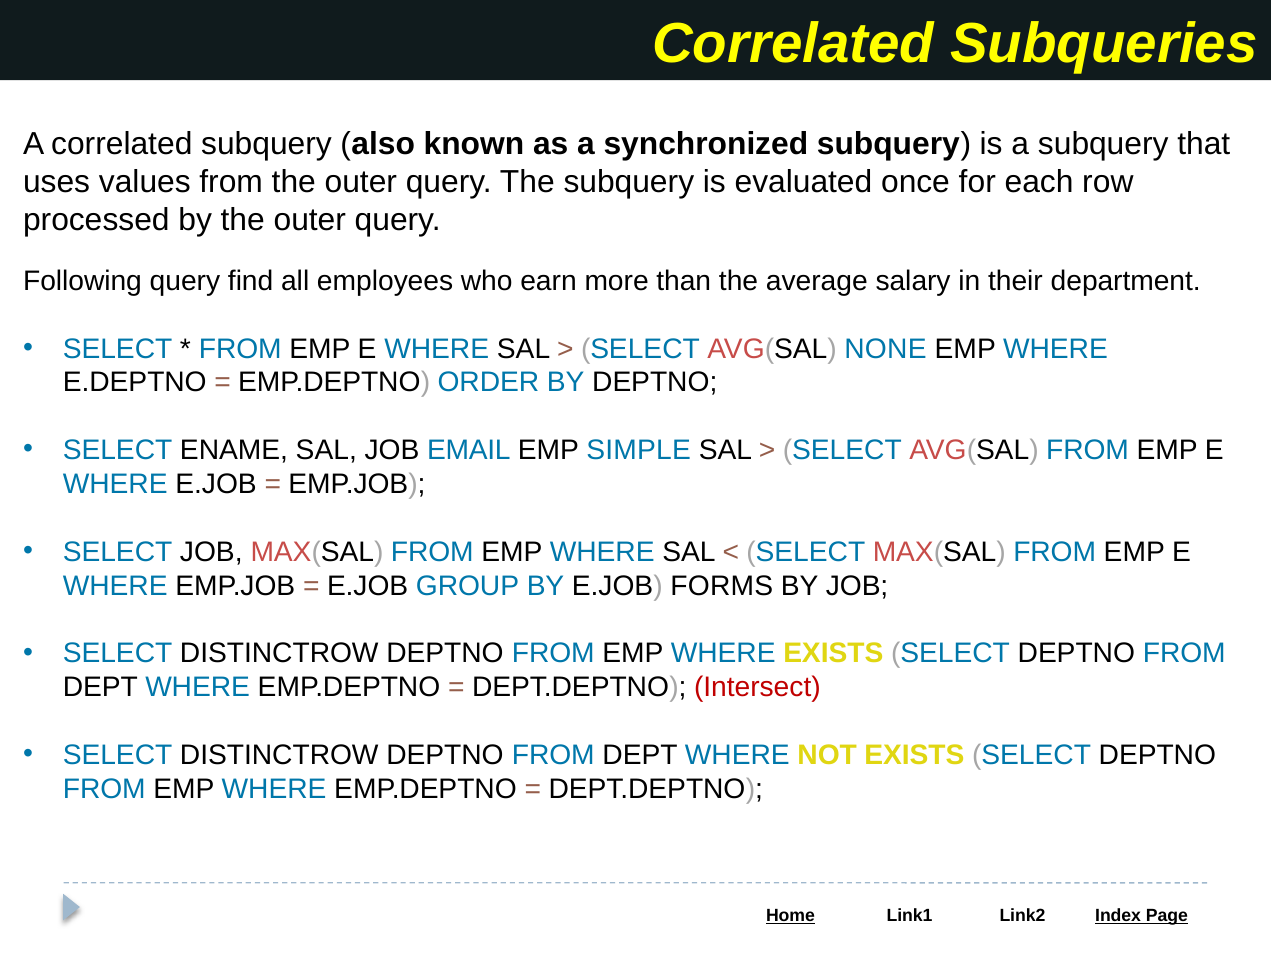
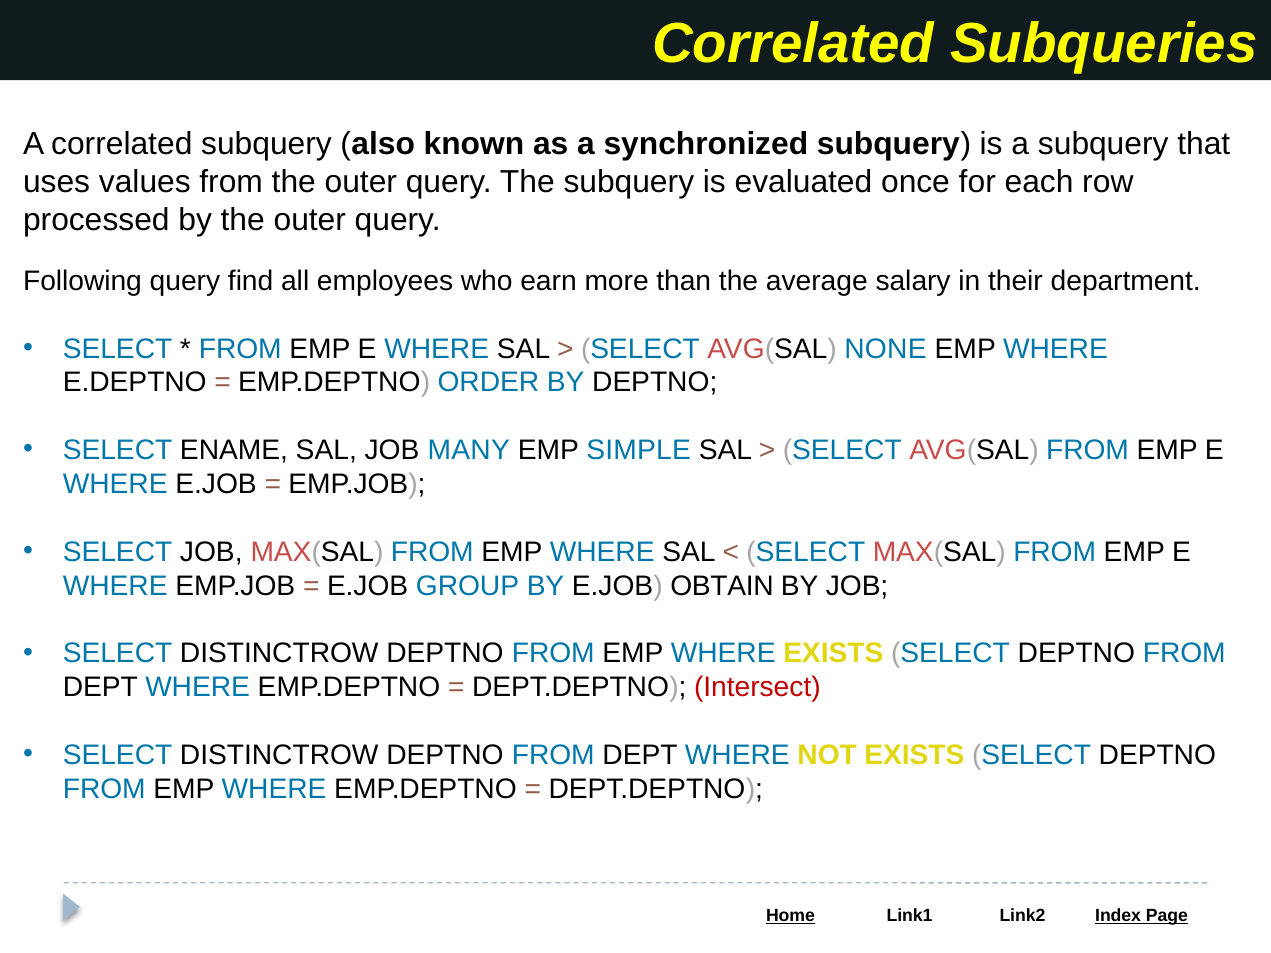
EMAIL: EMAIL -> MANY
FORMS: FORMS -> OBTAIN
